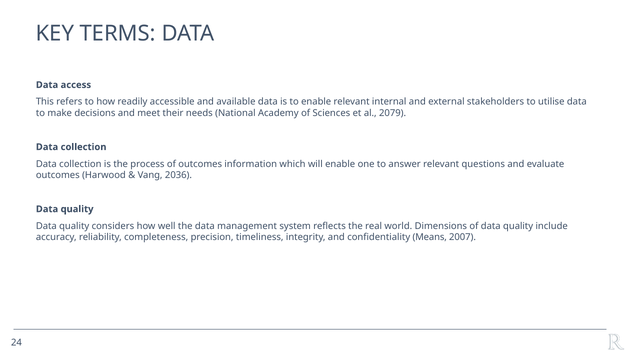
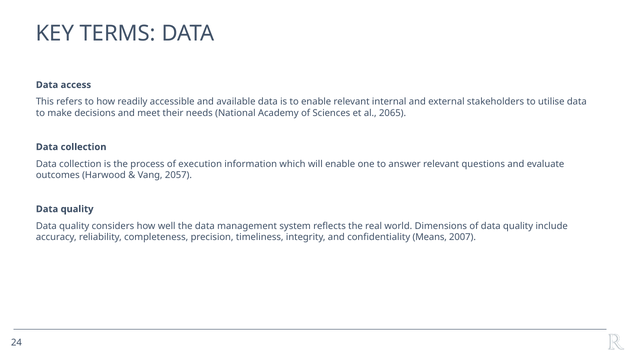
2079: 2079 -> 2065
of outcomes: outcomes -> execution
2036: 2036 -> 2057
